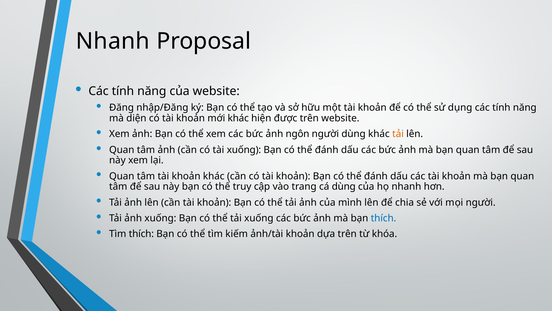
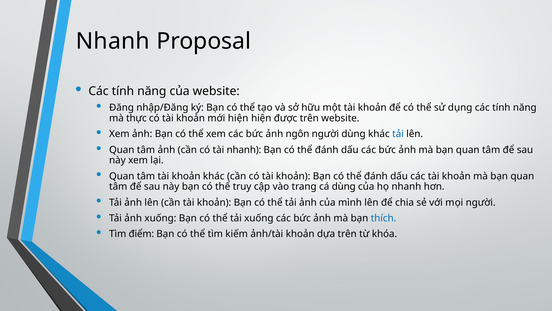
diện: diện -> thực
mới khác: khác -> hiện
tải at (398, 134) colour: orange -> blue
tài xuống: xuống -> nhanh
Tìm thích: thích -> điểm
